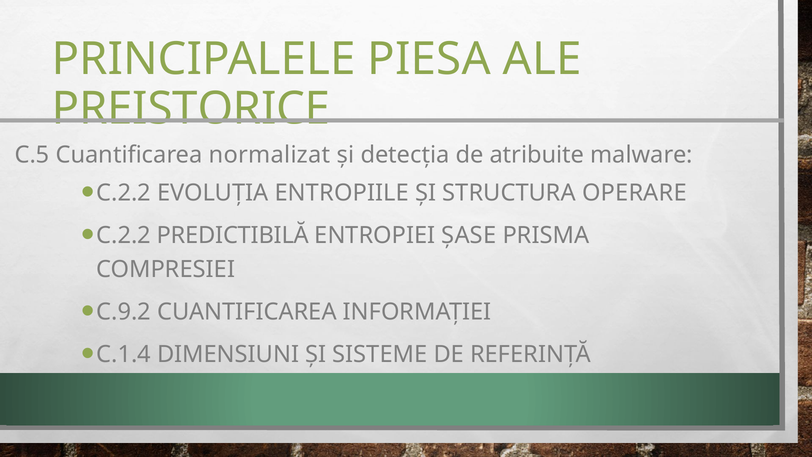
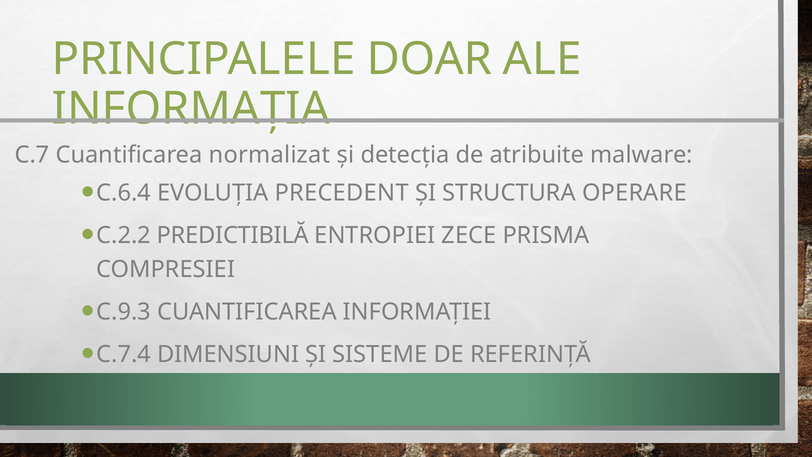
PIESA: PIESA -> DOAR
PREISTORICE: PREISTORICE -> INFORMAȚIA
C.5: C.5 -> C.7
C.2.2 at (124, 193): C.2.2 -> C.6.4
ENTROPIILE: ENTROPIILE -> PRECEDENT
ȘASE: ȘASE -> ZECE
C.9.2: C.9.2 -> C.9.3
C.1.4: C.1.4 -> C.7.4
